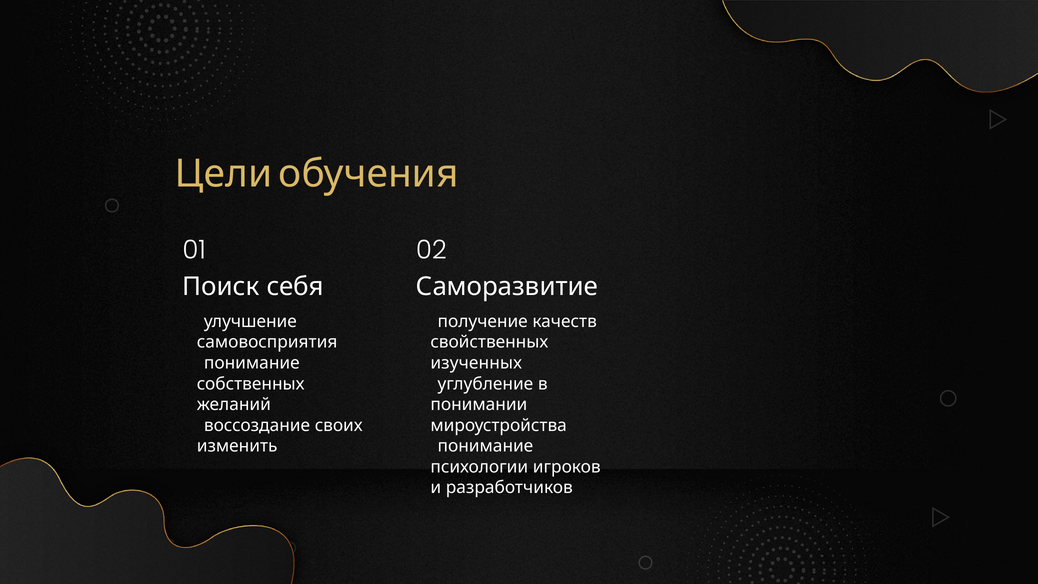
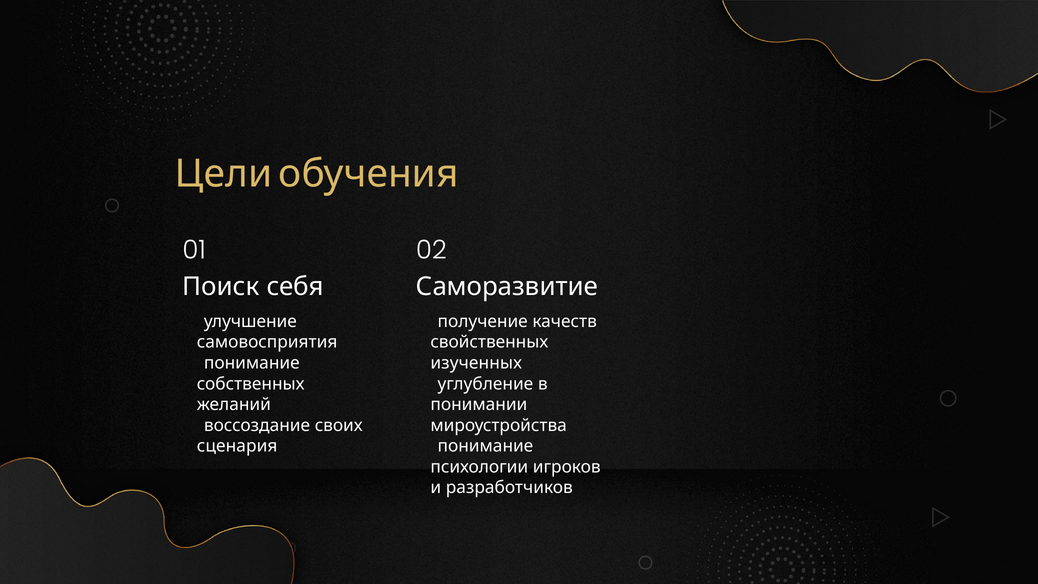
изменить: изменить -> сценария
